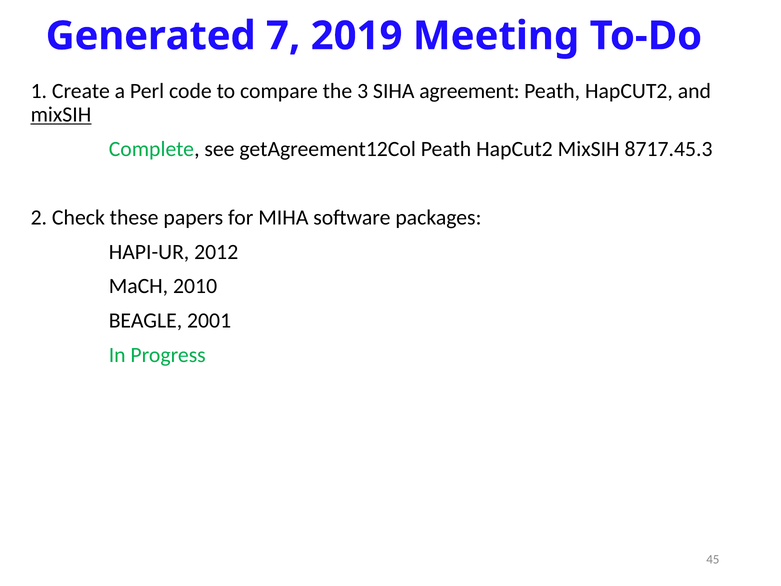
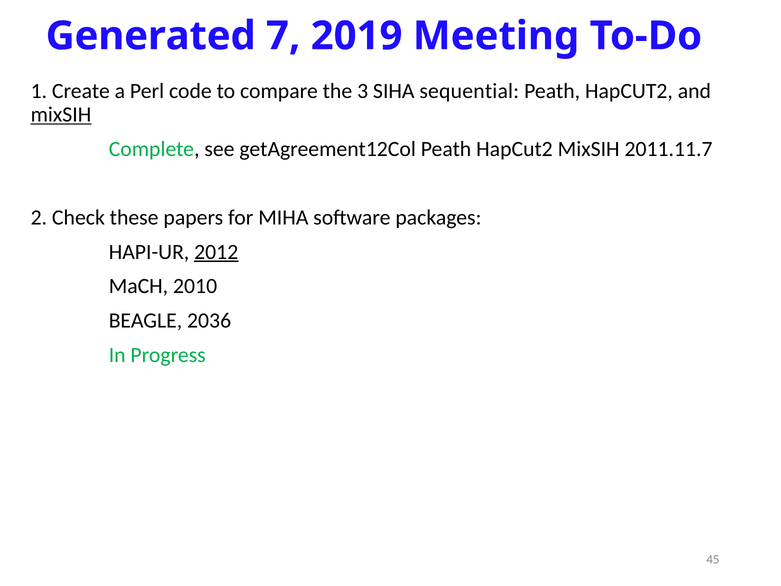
agreement: agreement -> sequential
8717.45.3: 8717.45.3 -> 2011.11.7
2012 underline: none -> present
2001: 2001 -> 2036
